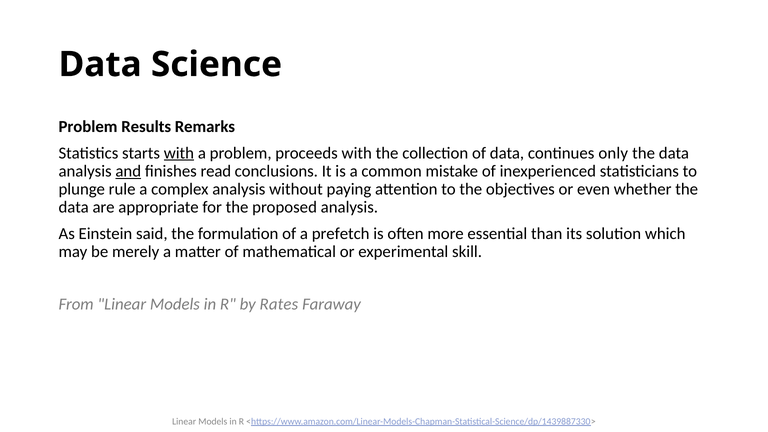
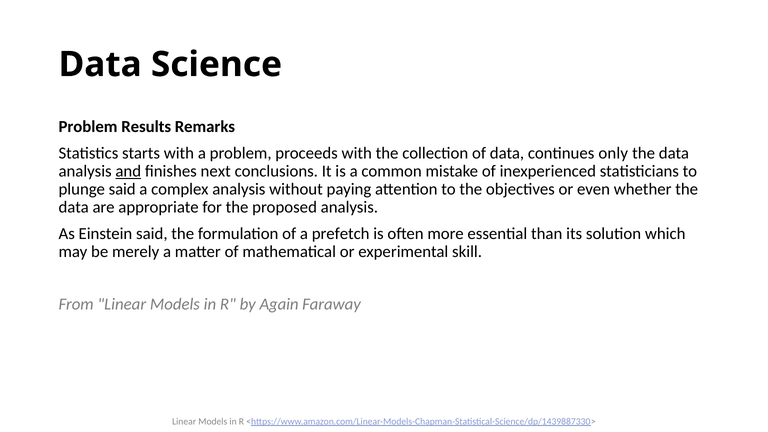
with at (179, 153) underline: present -> none
read: read -> next
plunge rule: rule -> said
Rates: Rates -> Again
